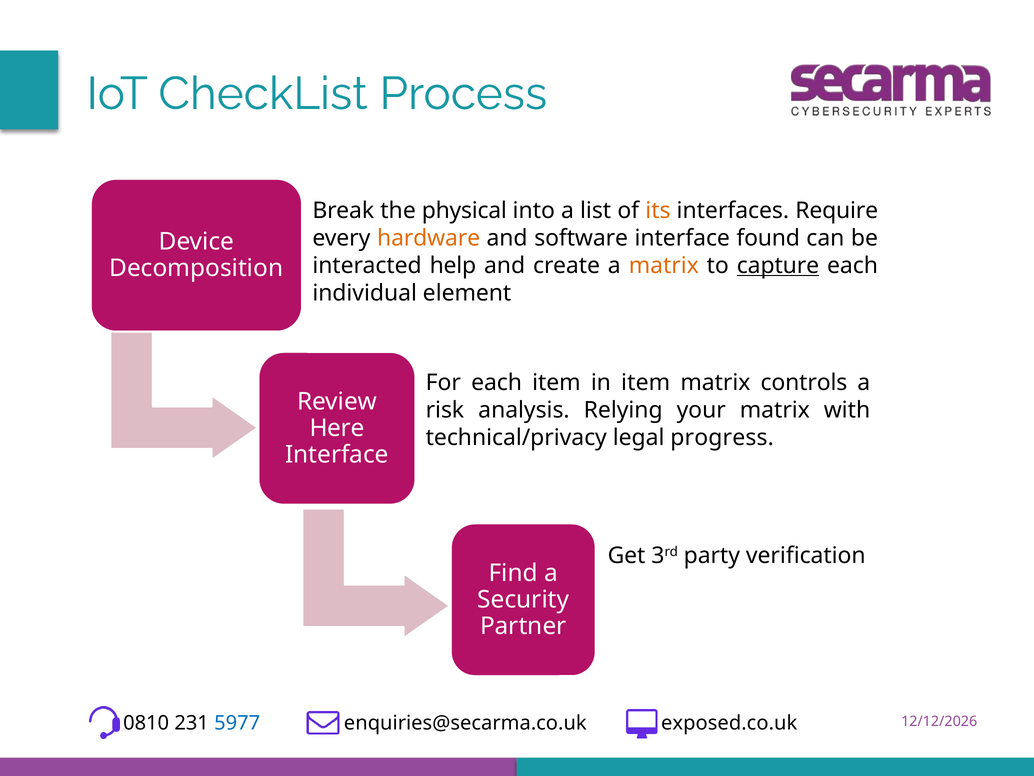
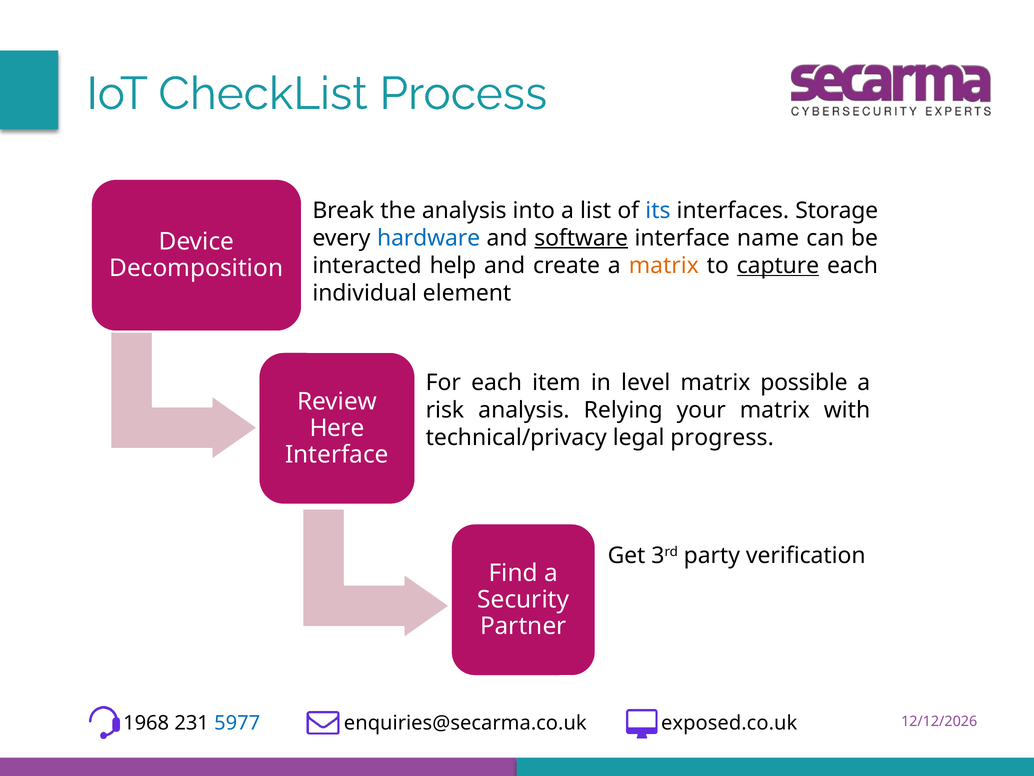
the physical: physical -> analysis
its colour: orange -> blue
Require: Require -> Storage
hardware colour: orange -> blue
software underline: none -> present
found: found -> name
in item: item -> level
controls: controls -> possible
0810: 0810 -> 1968
